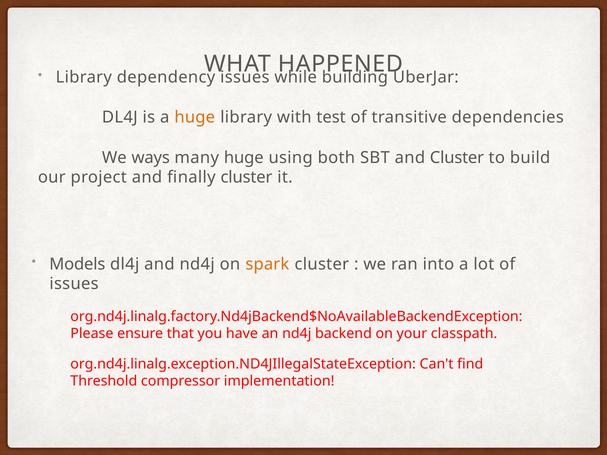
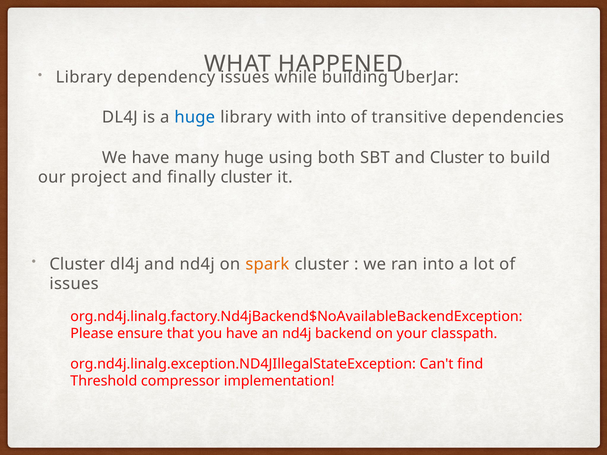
huge at (195, 118) colour: orange -> blue
with test: test -> into
We ways: ways -> have
Models at (77, 264): Models -> Cluster
